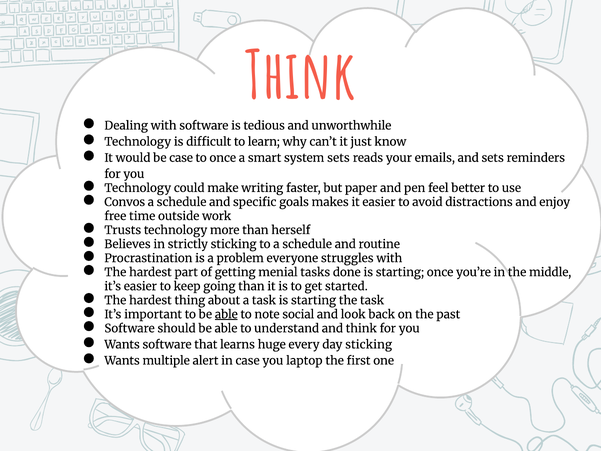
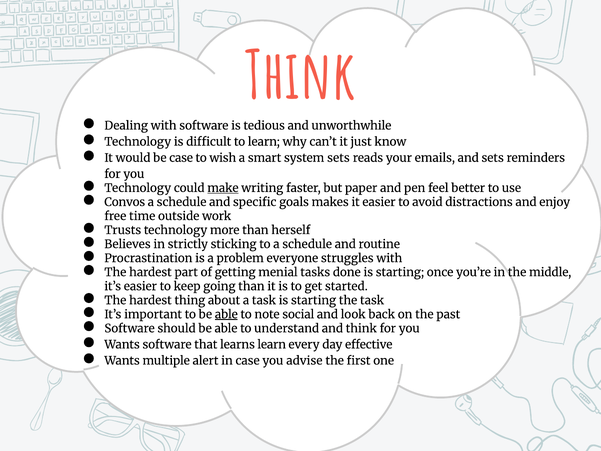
to once: once -> wish
make underline: none -> present
learns huge: huge -> learn
day sticking: sticking -> effective
laptop: laptop -> advise
